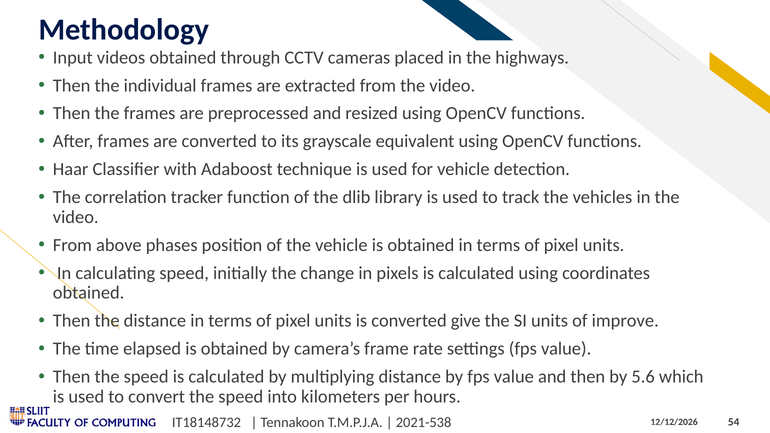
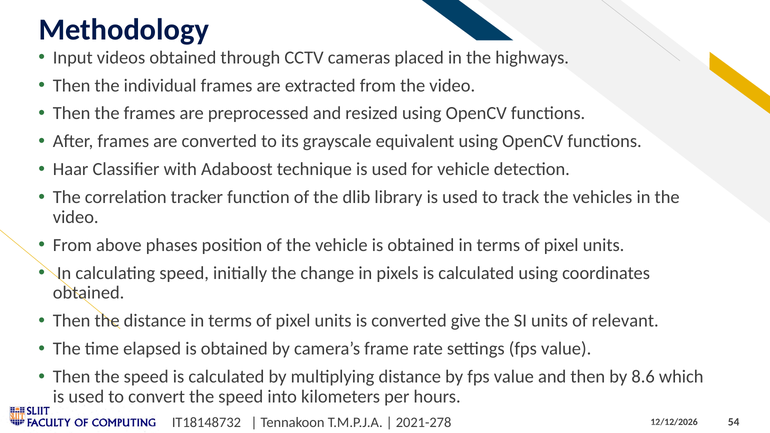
improve: improve -> relevant
5.6: 5.6 -> 8.6
2021-538: 2021-538 -> 2021-278
